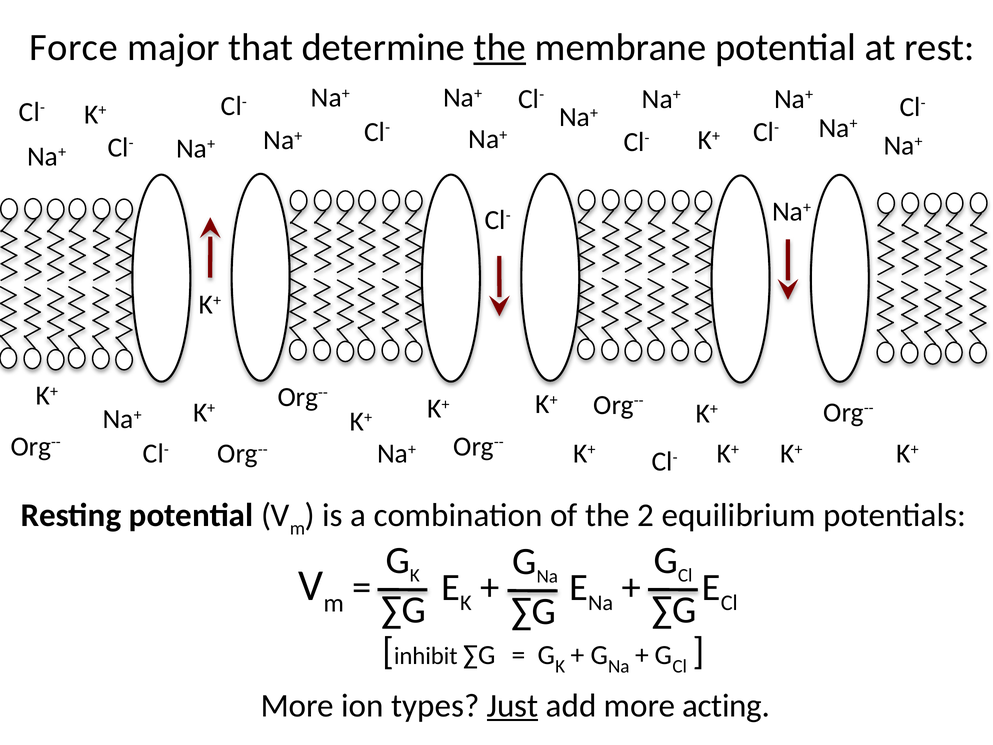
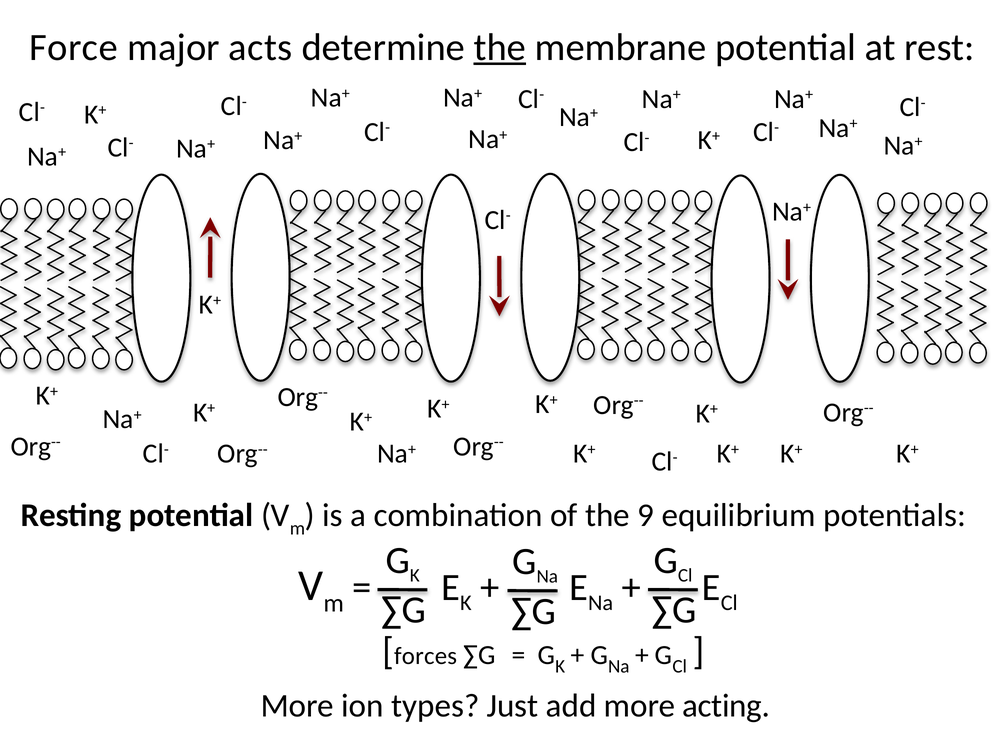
that: that -> acts
2: 2 -> 9
inhibit: inhibit -> forces
Just underline: present -> none
